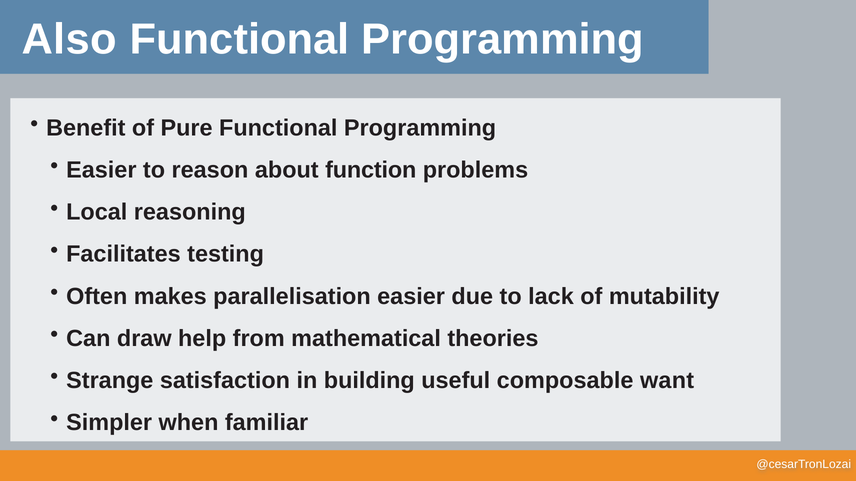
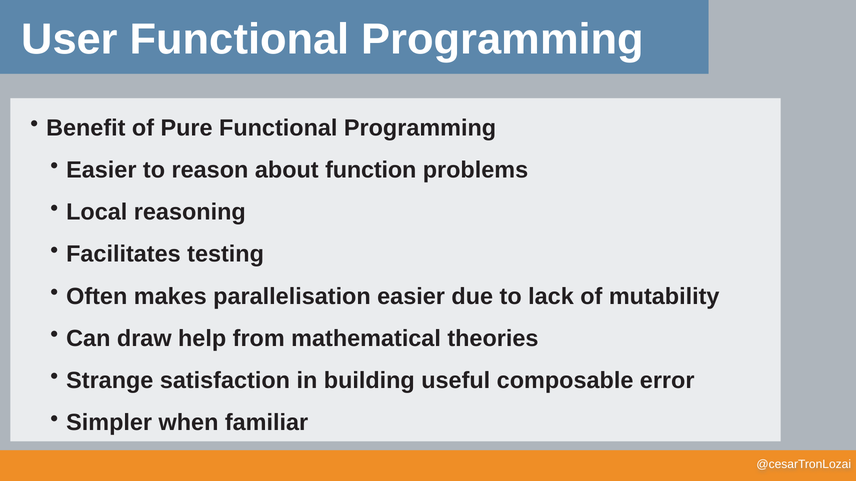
Also: Also -> User
want: want -> error
